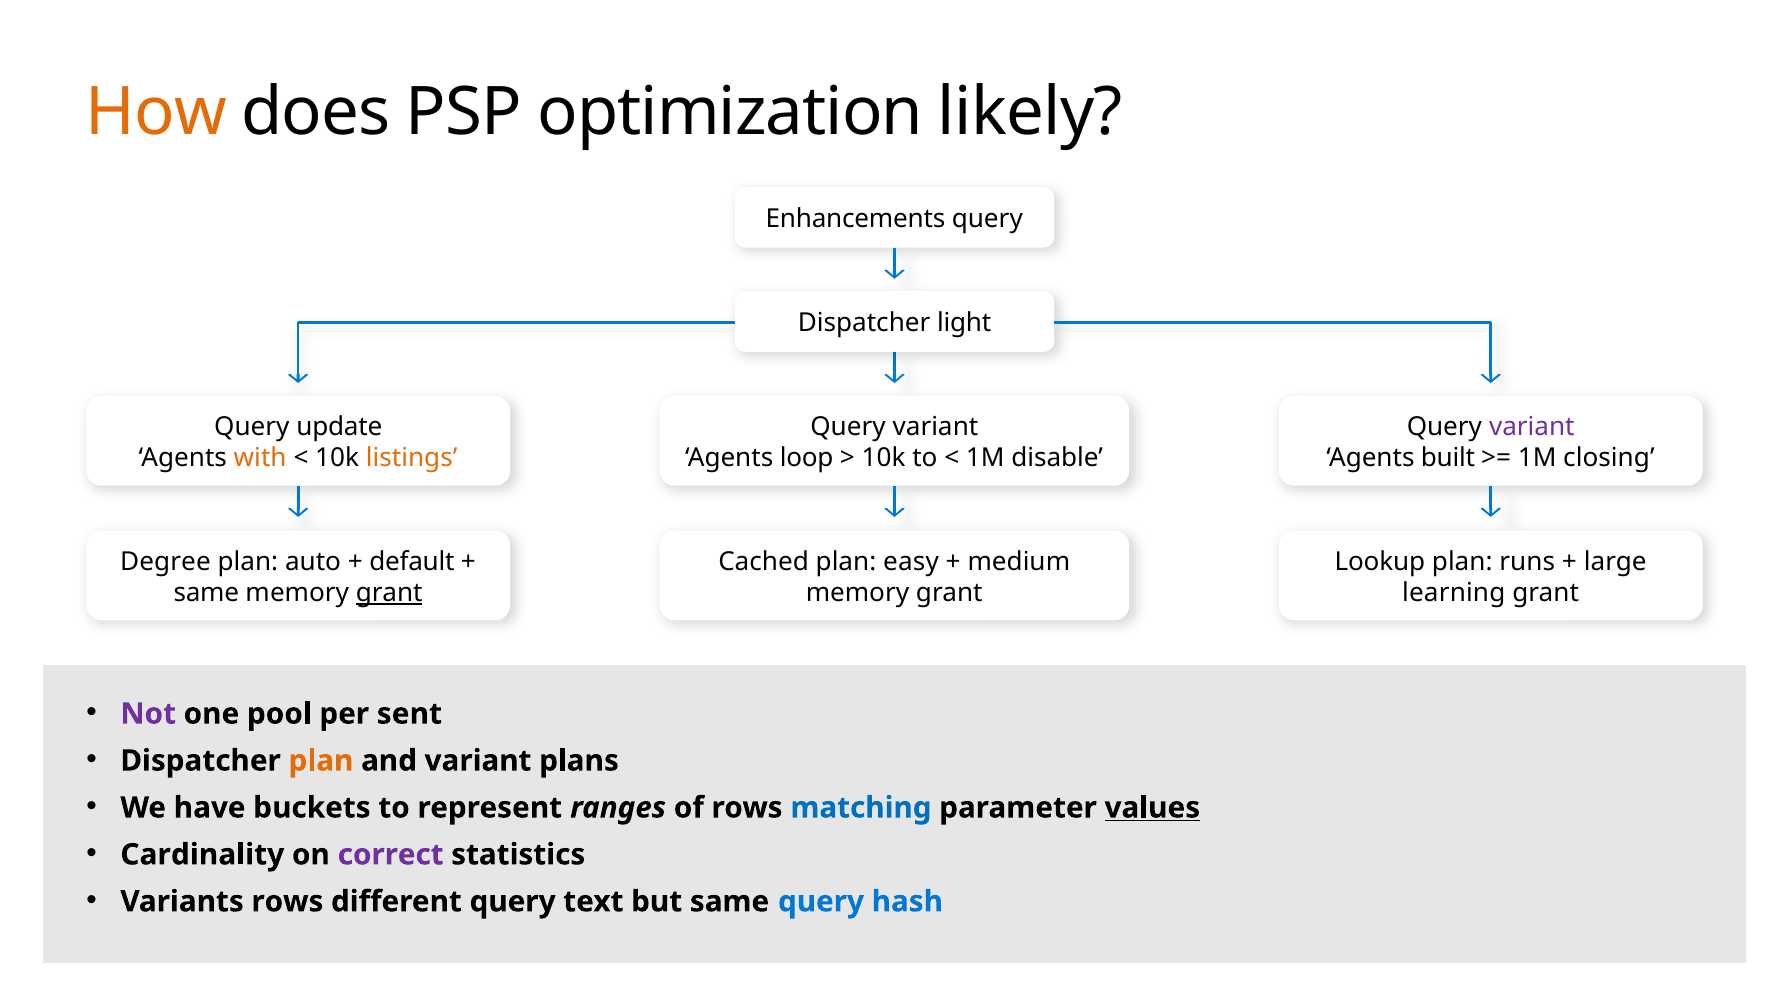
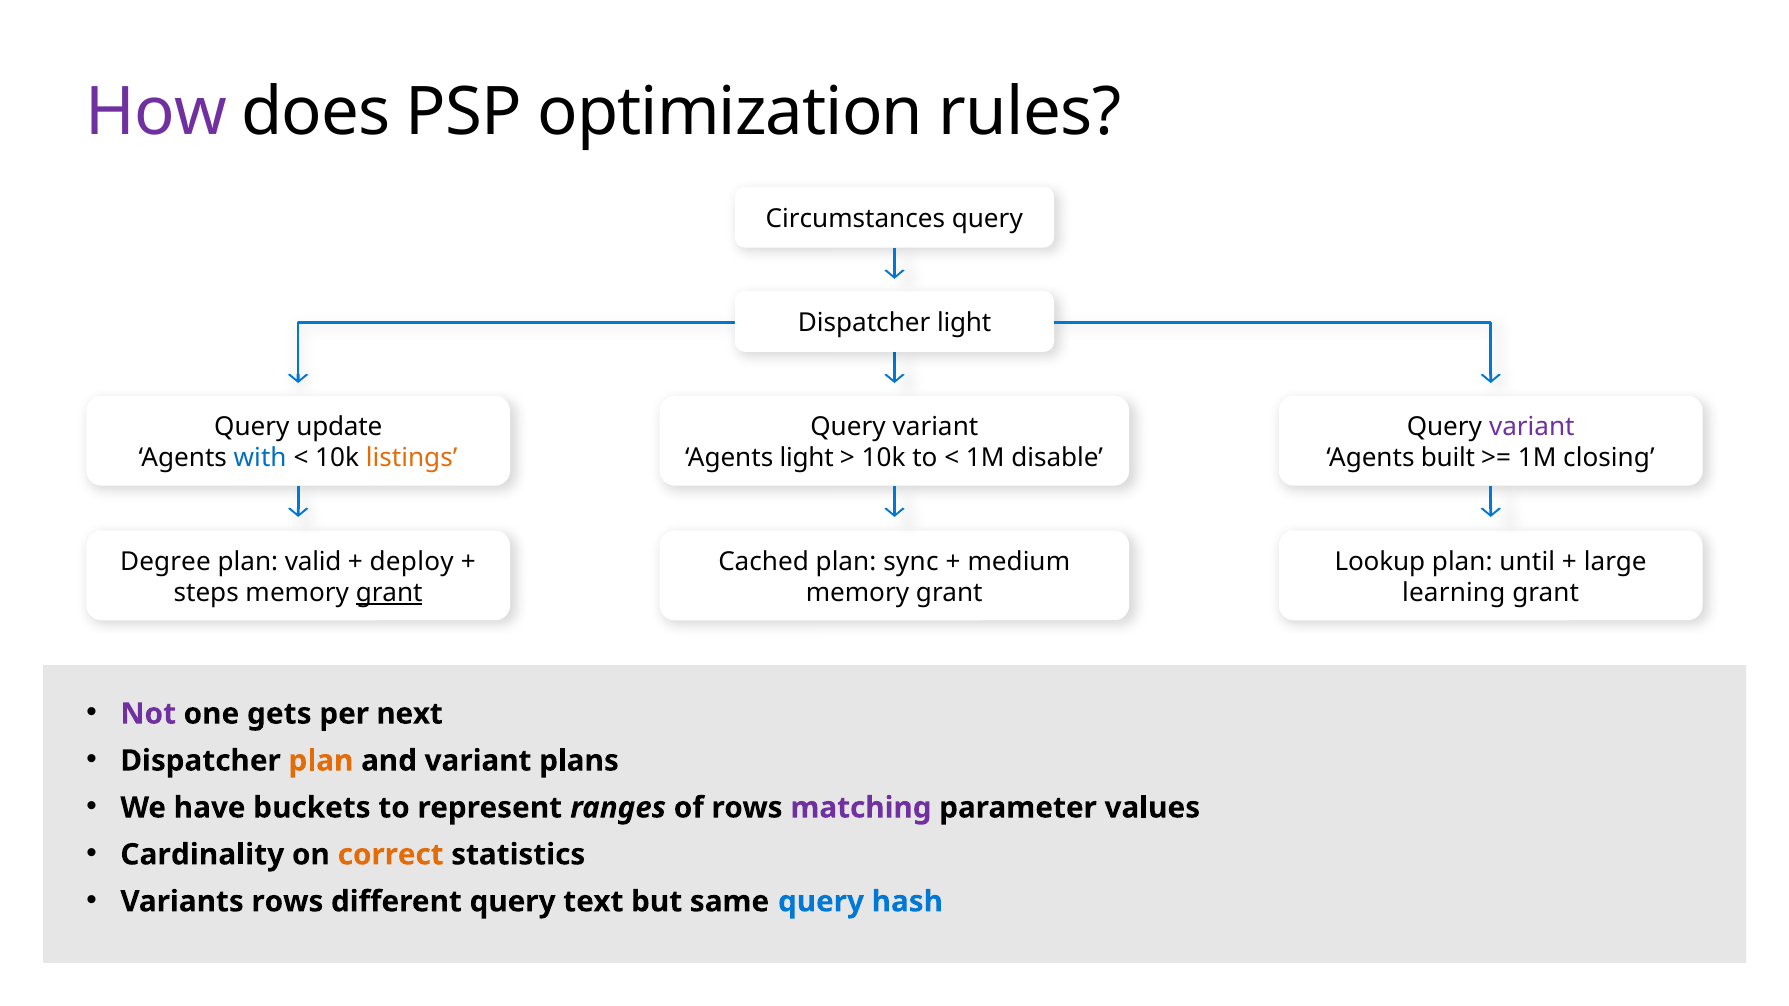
How colour: orange -> purple
likely: likely -> rules
Enhancements: Enhancements -> Circumstances
with colour: orange -> blue
Agents loop: loop -> light
auto: auto -> valid
default: default -> deploy
easy: easy -> sync
runs: runs -> until
same at (206, 593): same -> steps
pool: pool -> gets
sent: sent -> next
matching colour: blue -> purple
values underline: present -> none
correct colour: purple -> orange
